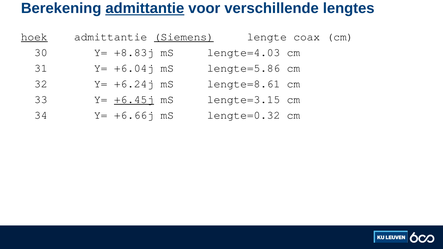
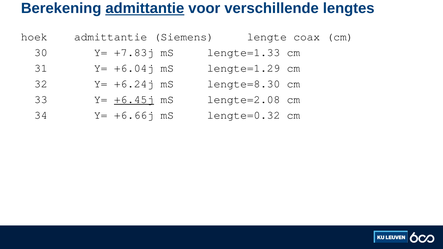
hoek underline: present -> none
Siemens underline: present -> none
+8.83j: +8.83j -> +7.83j
lengte=4.03: lengte=4.03 -> lengte=1.33
lengte=5.86: lengte=5.86 -> lengte=1.29
lengte=8.61: lengte=8.61 -> lengte=8.30
lengte=3.15: lengte=3.15 -> lengte=2.08
